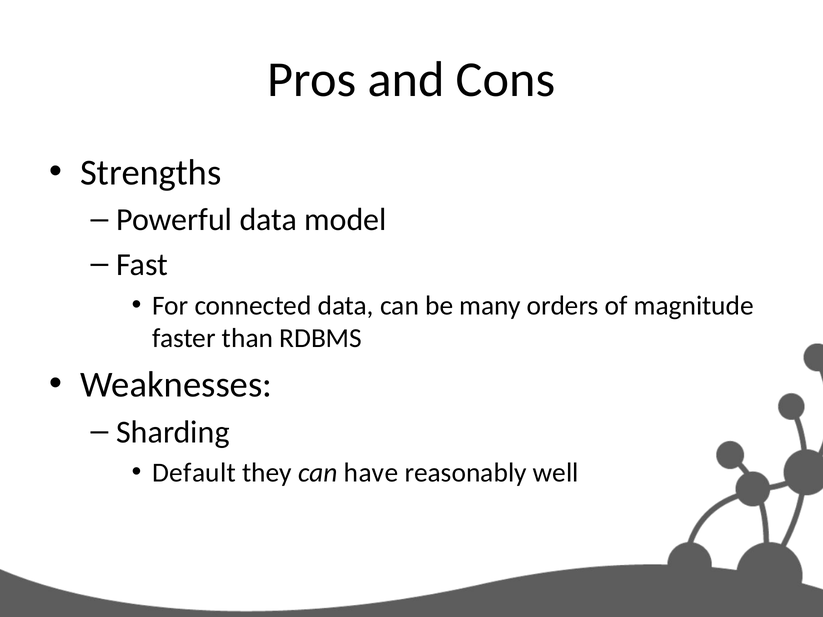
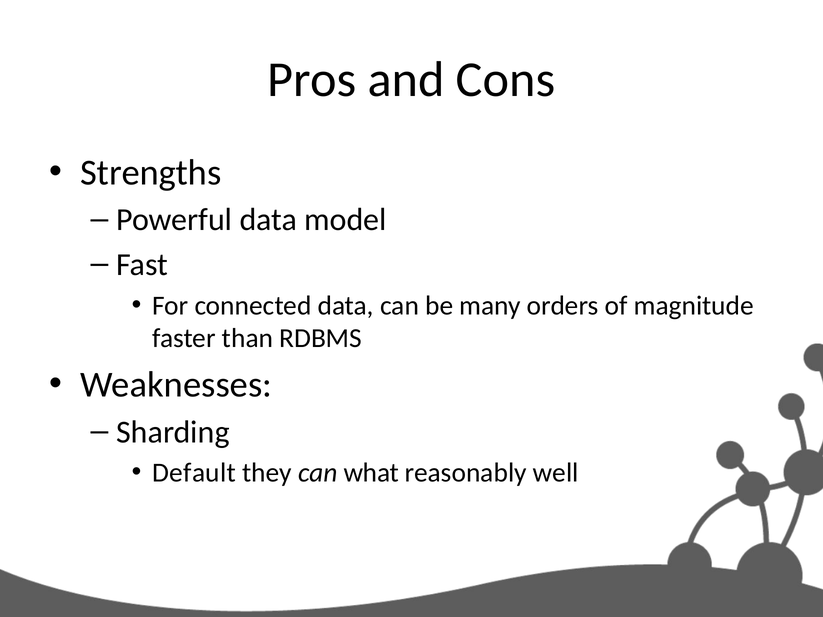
have: have -> what
